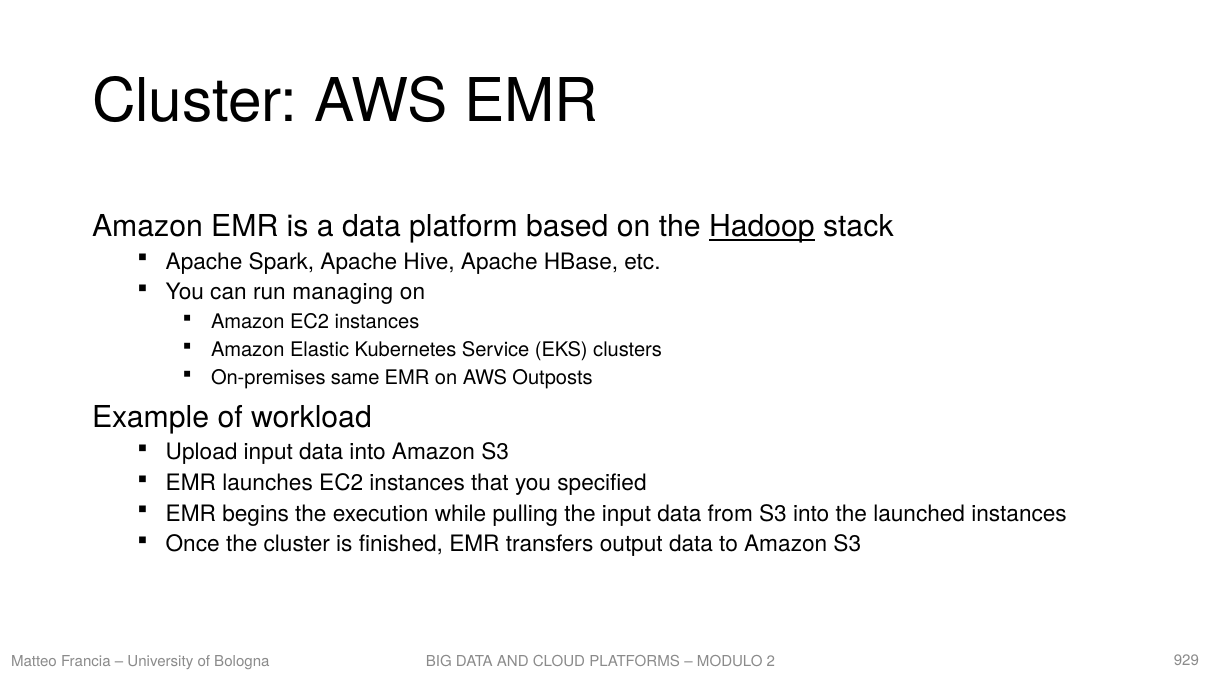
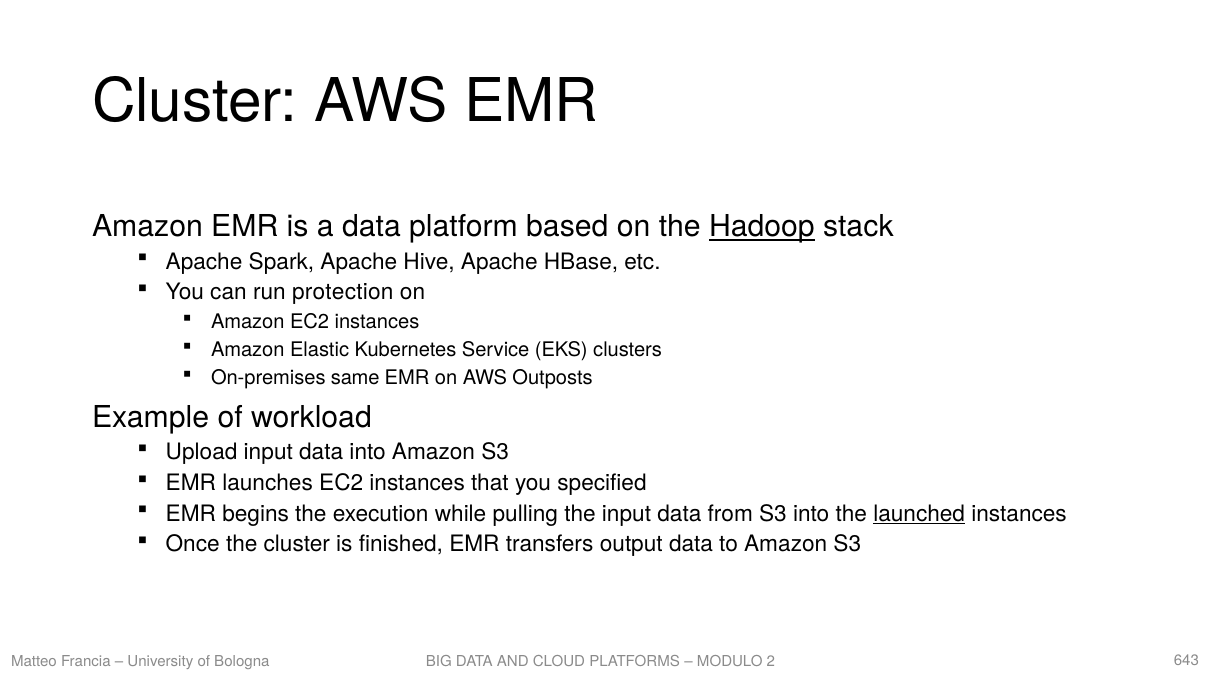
managing: managing -> protection
launched underline: none -> present
929: 929 -> 643
